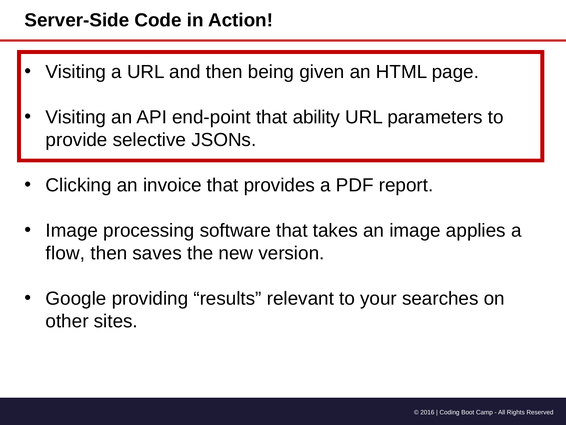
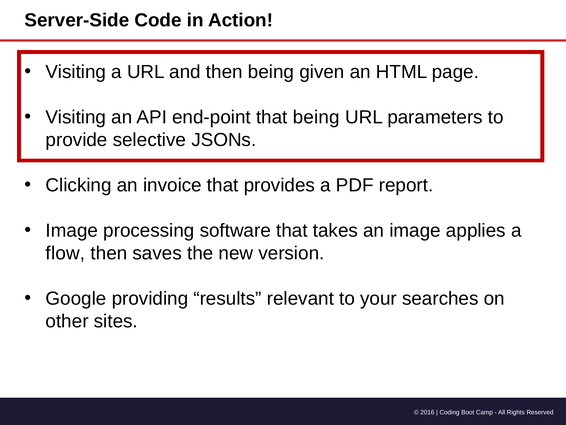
that ability: ability -> being
